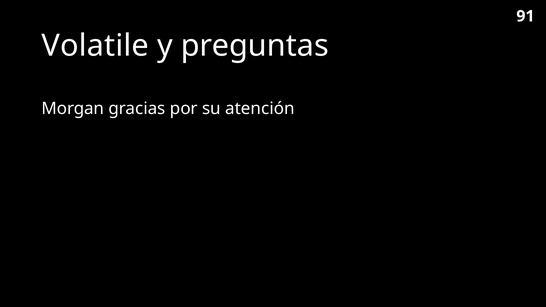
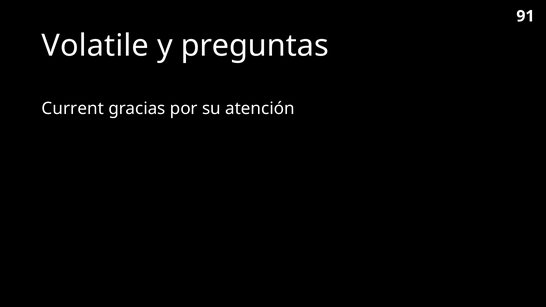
Morgan: Morgan -> Current
